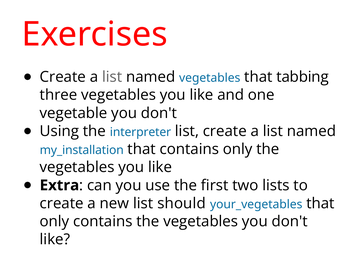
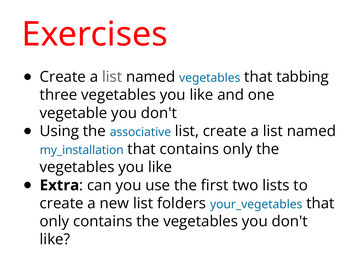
interpreter: interpreter -> associative
should: should -> folders
